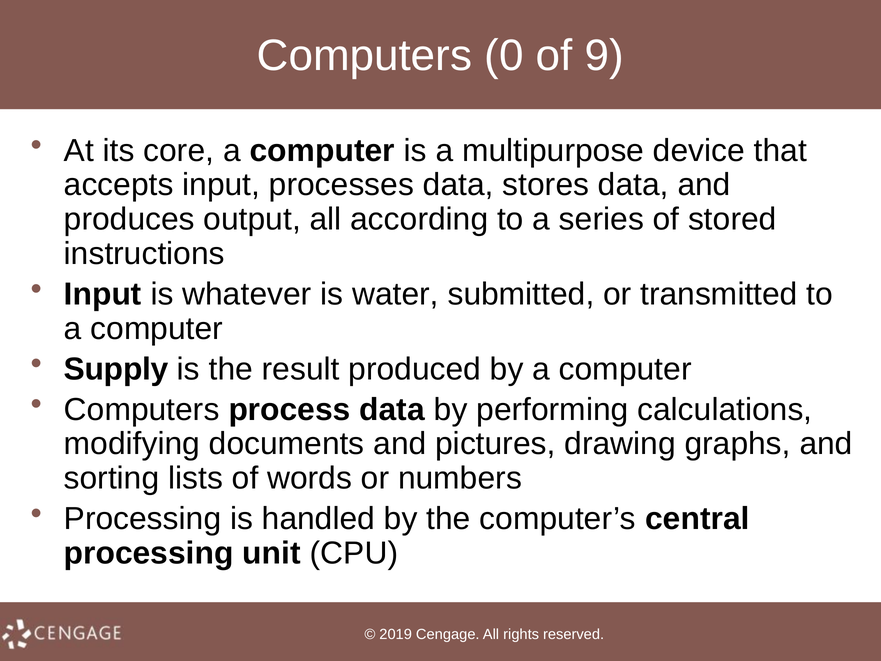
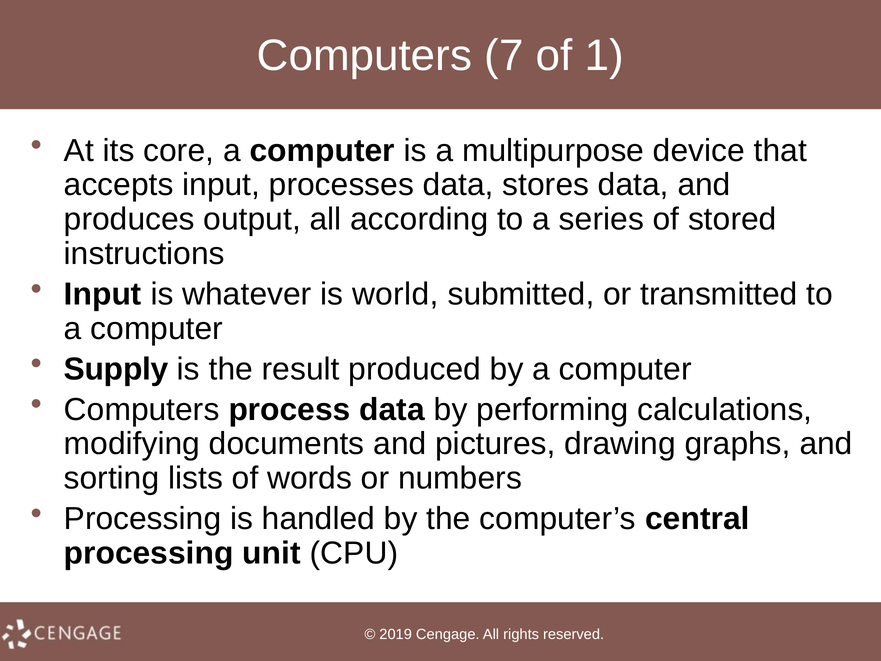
0: 0 -> 7
9: 9 -> 1
water: water -> world
